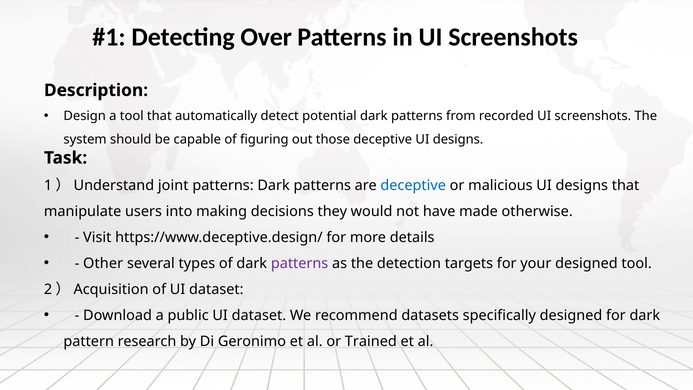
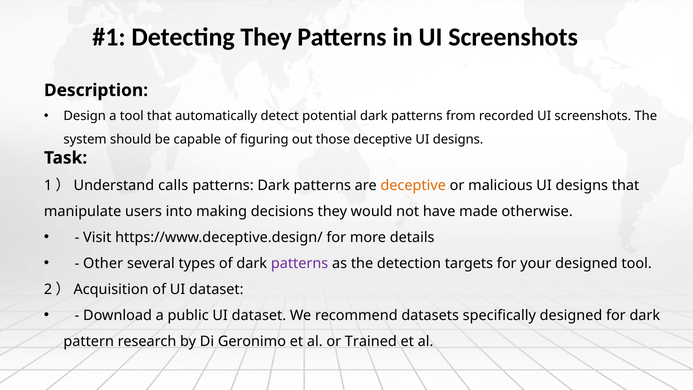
Detecting Over: Over -> They
joint: joint -> calls
deceptive at (413, 185) colour: blue -> orange
